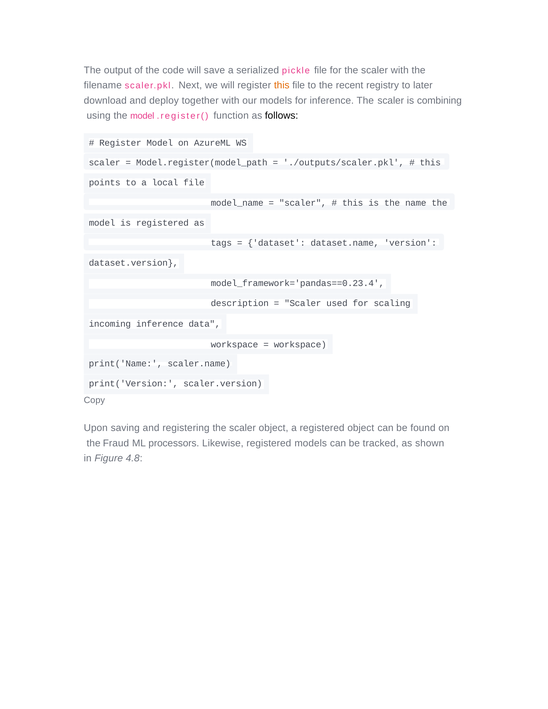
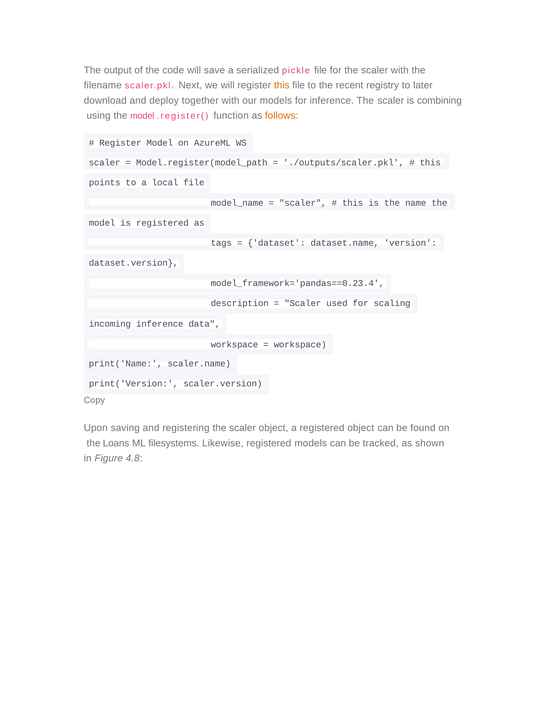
follows colour: black -> orange
Fraud: Fraud -> Loans
processors: processors -> filesystems
